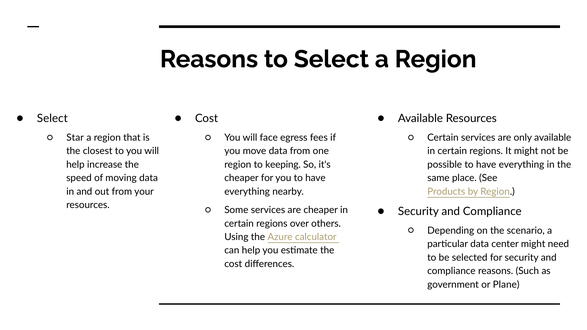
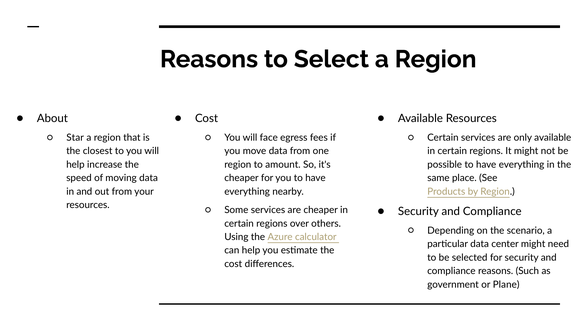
Select at (52, 118): Select -> About
keeping: keeping -> amount
